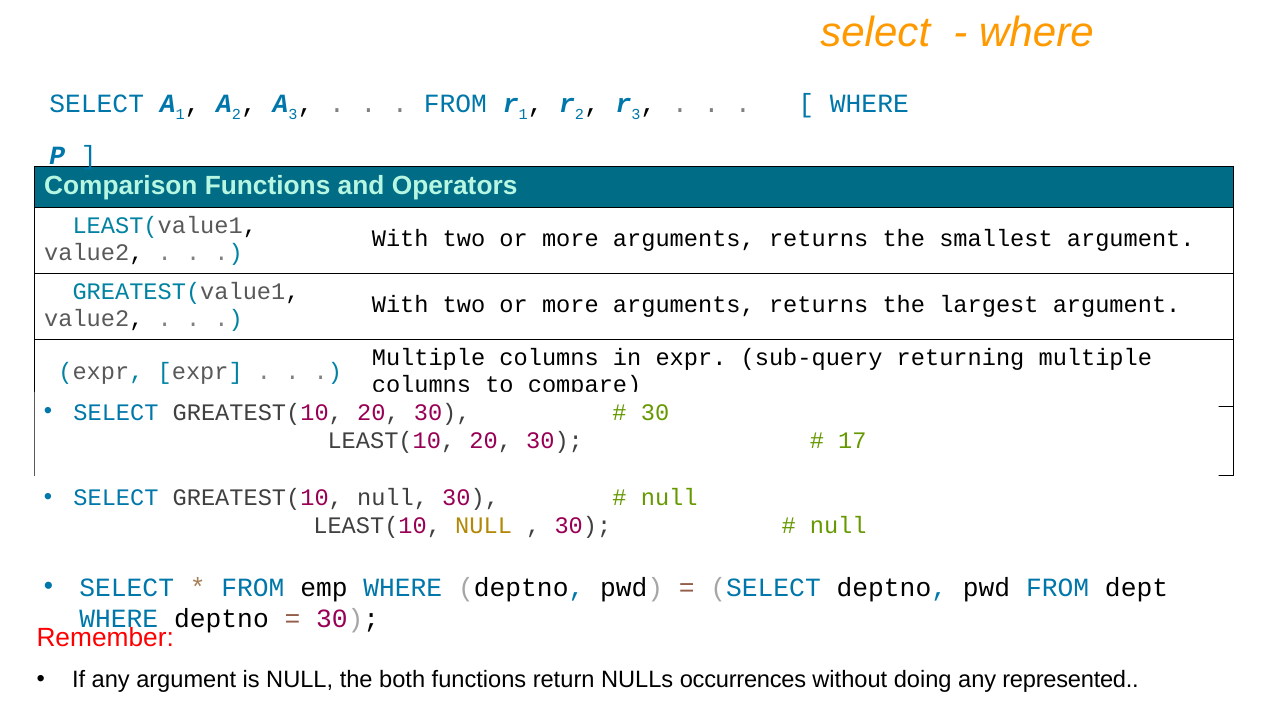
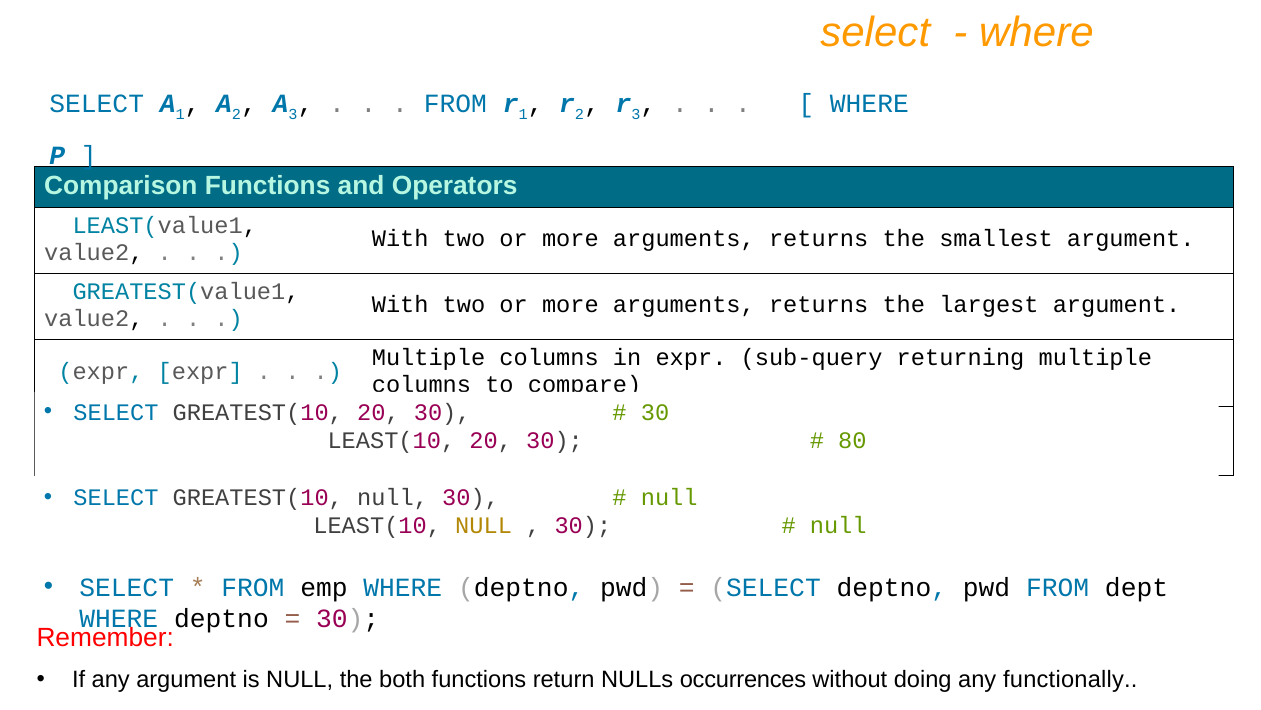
17: 17 -> 80
represented: represented -> functionally
